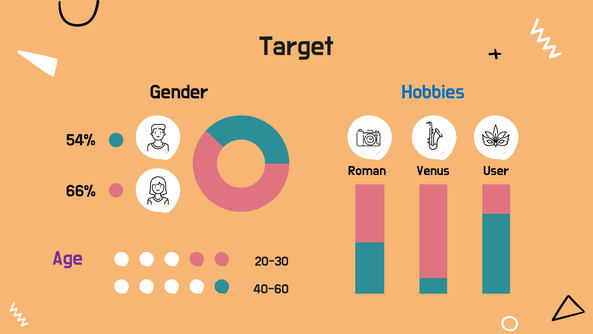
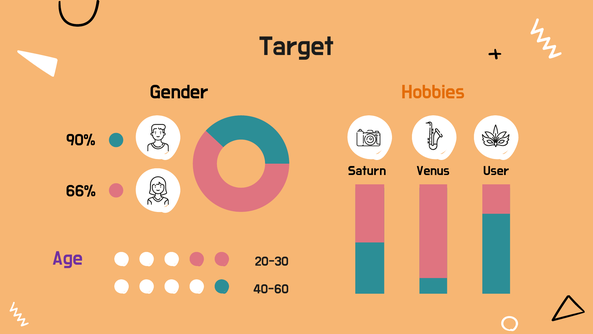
Hobbies colour: blue -> orange
54%: 54% -> 90%
Roman: Roman -> Saturn
